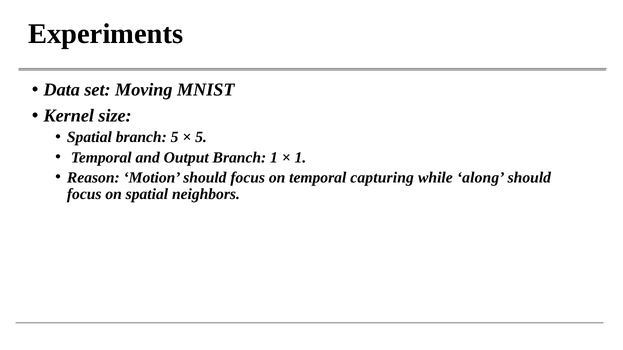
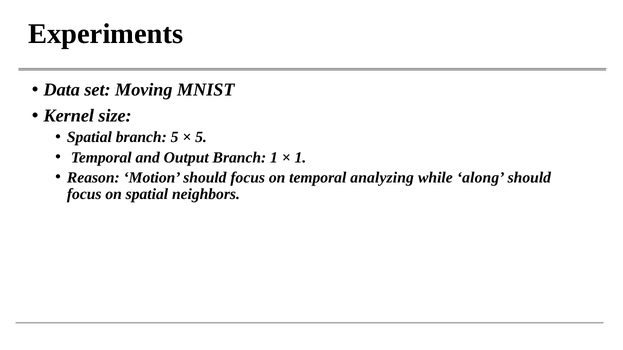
capturing: capturing -> analyzing
